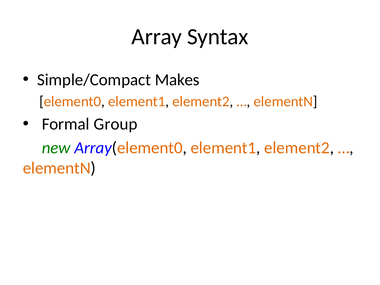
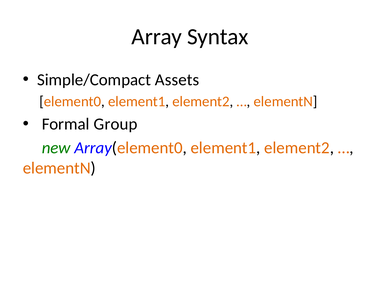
Makes: Makes -> Assets
